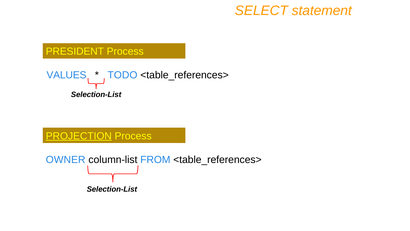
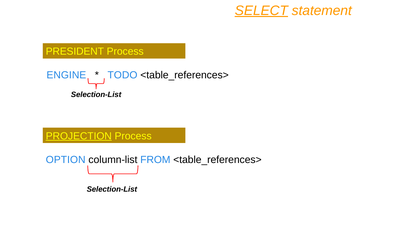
SELECT underline: none -> present
VALUES: VALUES -> ENGINE
OWNER: OWNER -> OPTION
